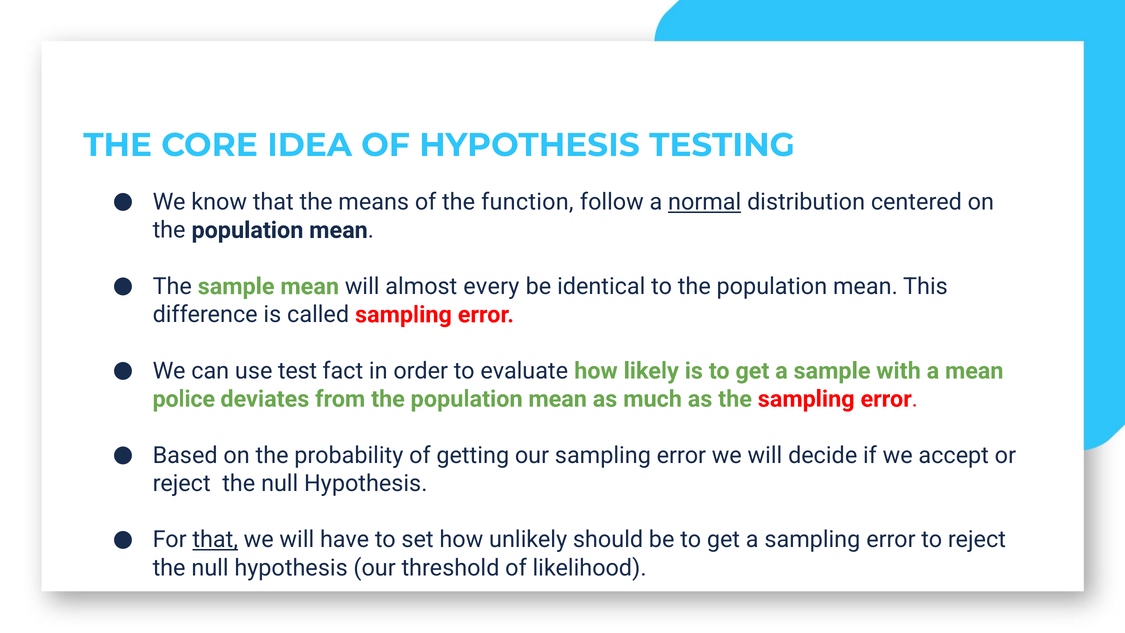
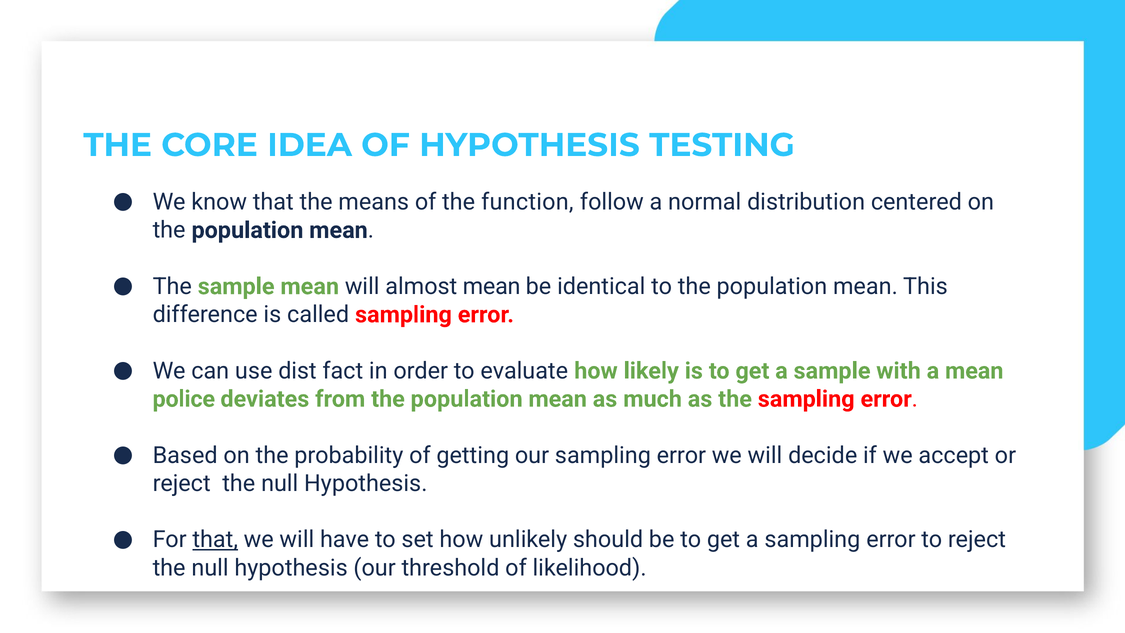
normal underline: present -> none
almost every: every -> mean
test: test -> dist
